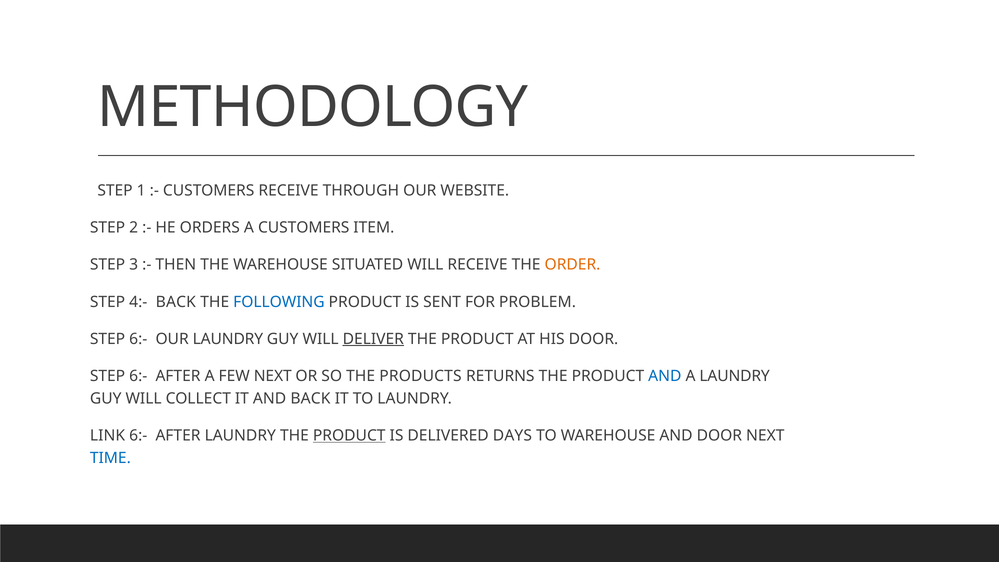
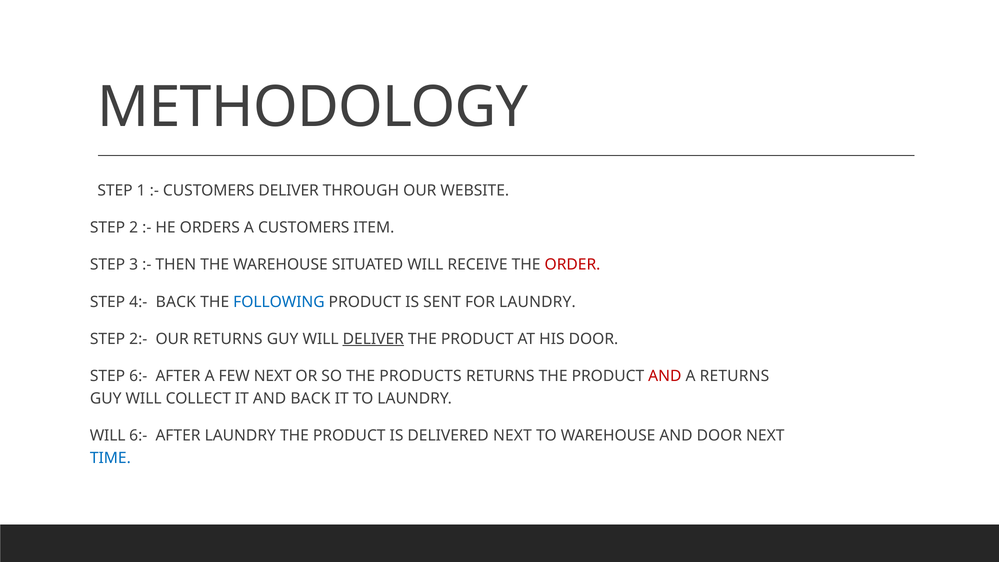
CUSTOMERS RECEIVE: RECEIVE -> DELIVER
ORDER colour: orange -> red
FOR PROBLEM: PROBLEM -> LAUNDRY
6:- at (138, 339): 6:- -> 2:-
OUR LAUNDRY: LAUNDRY -> RETURNS
AND at (665, 376) colour: blue -> red
A LAUNDRY: LAUNDRY -> RETURNS
LINK at (108, 435): LINK -> WILL
PRODUCT at (349, 435) underline: present -> none
DELIVERED DAYS: DAYS -> NEXT
